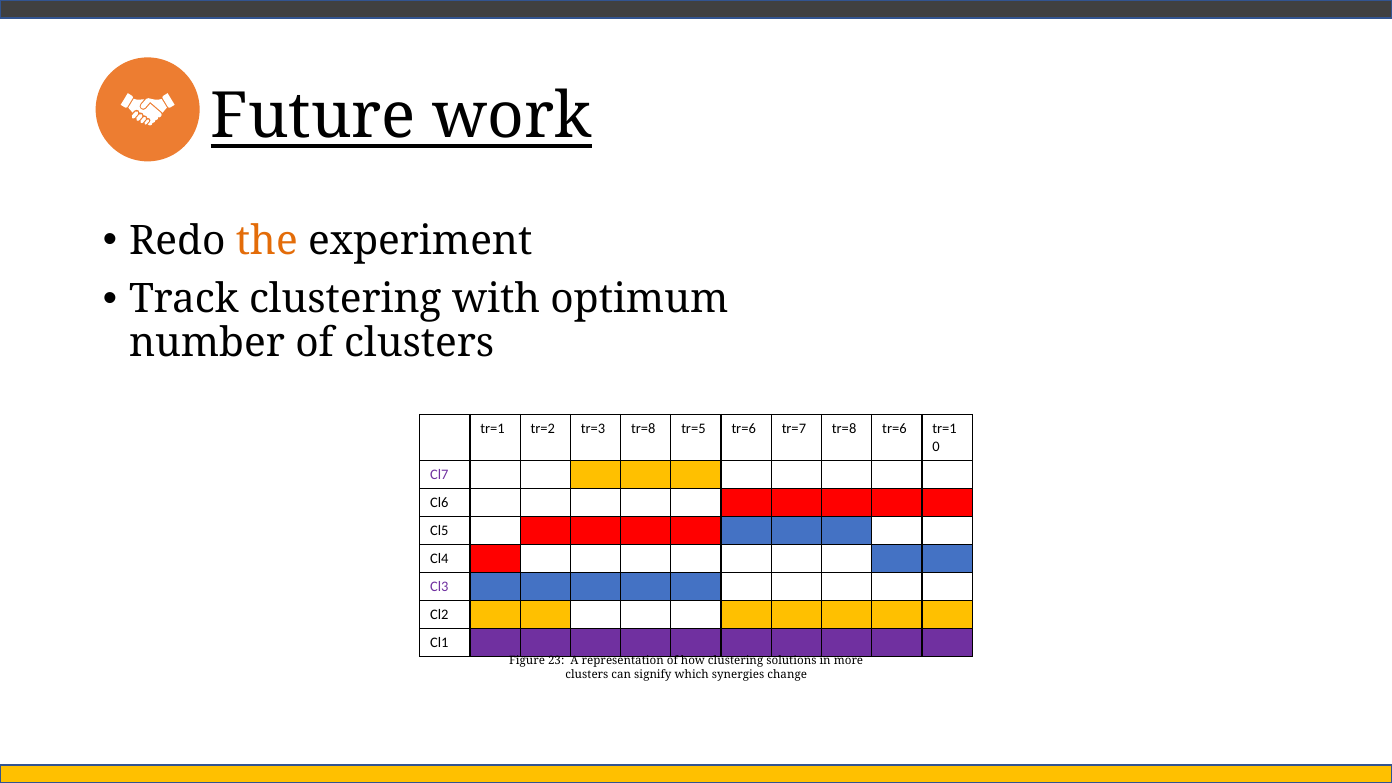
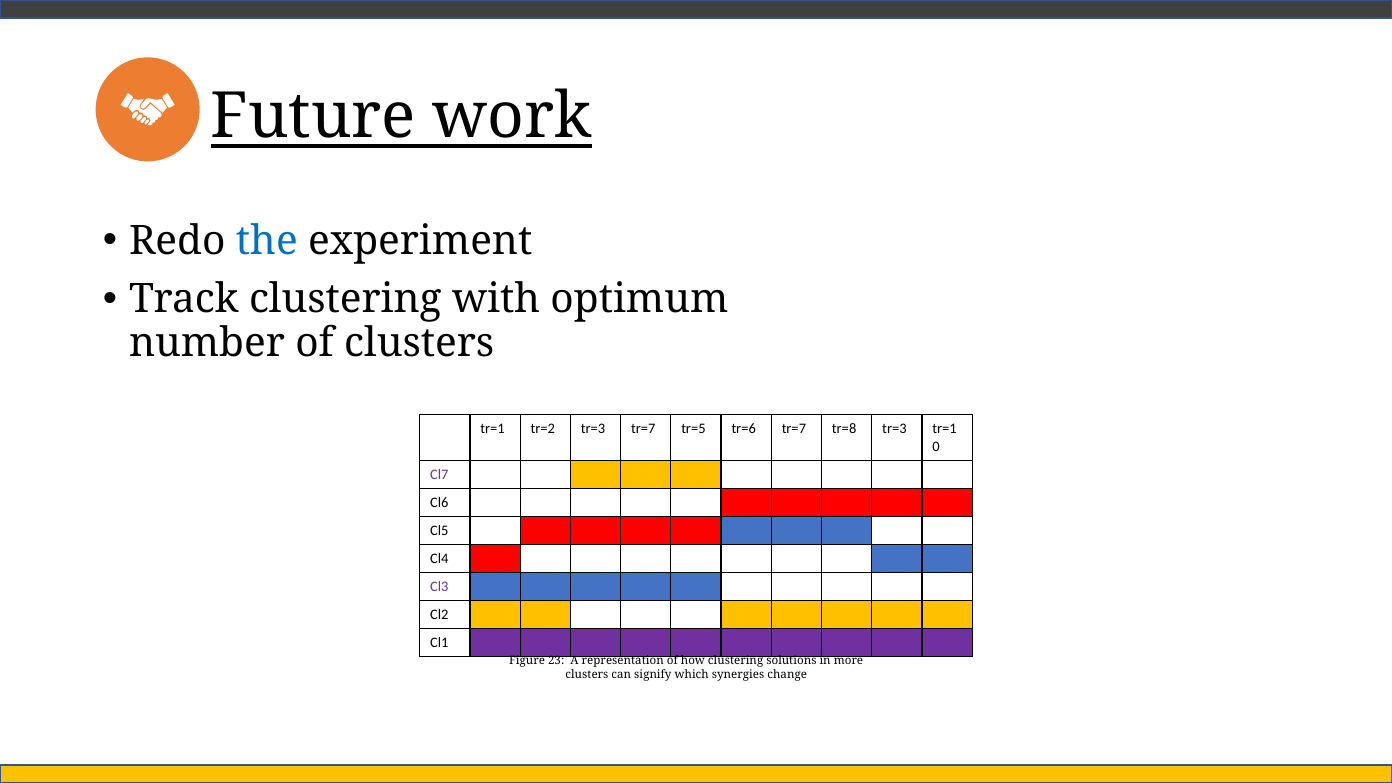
the colour: orange -> blue
tr=3 tr=8: tr=8 -> tr=7
tr=8 tr=6: tr=6 -> tr=3
